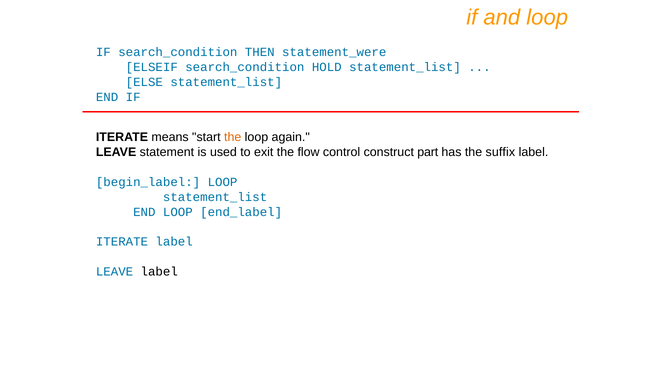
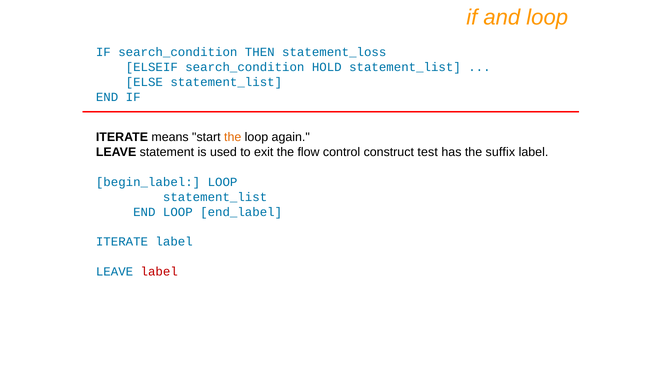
statement_were: statement_were -> statement_loss
part: part -> test
label at (159, 271) colour: black -> red
